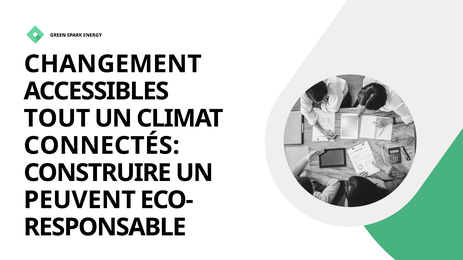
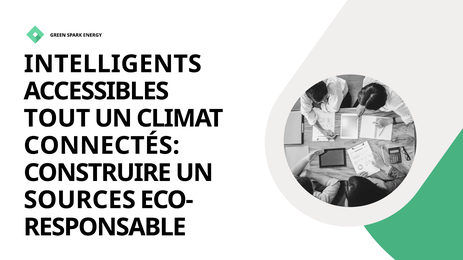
CHANGEMENT: CHANGEMENT -> INTELLIGENTS
PEUVENT: PEUVENT -> SOURCES
